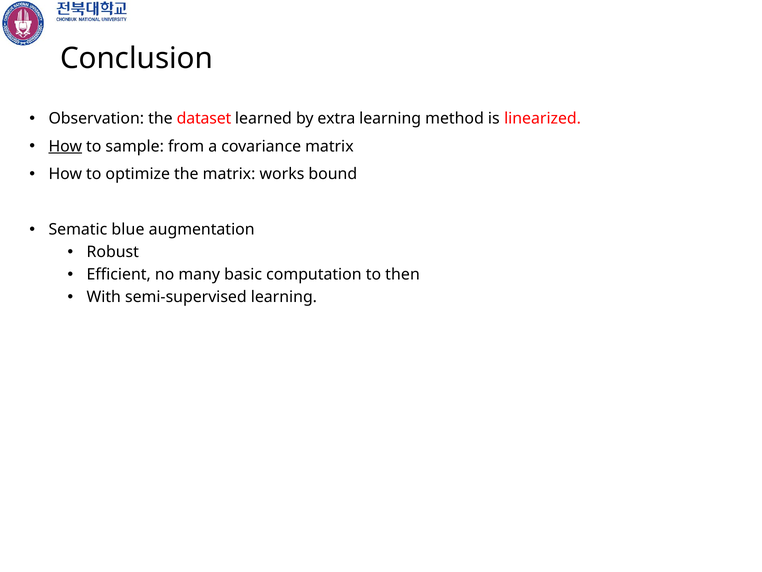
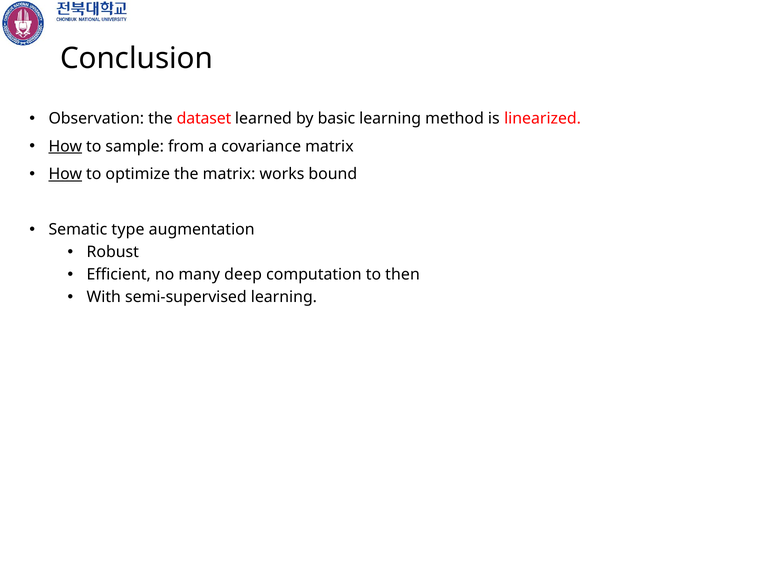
extra: extra -> basic
How at (65, 174) underline: none -> present
blue: blue -> type
basic: basic -> deep
